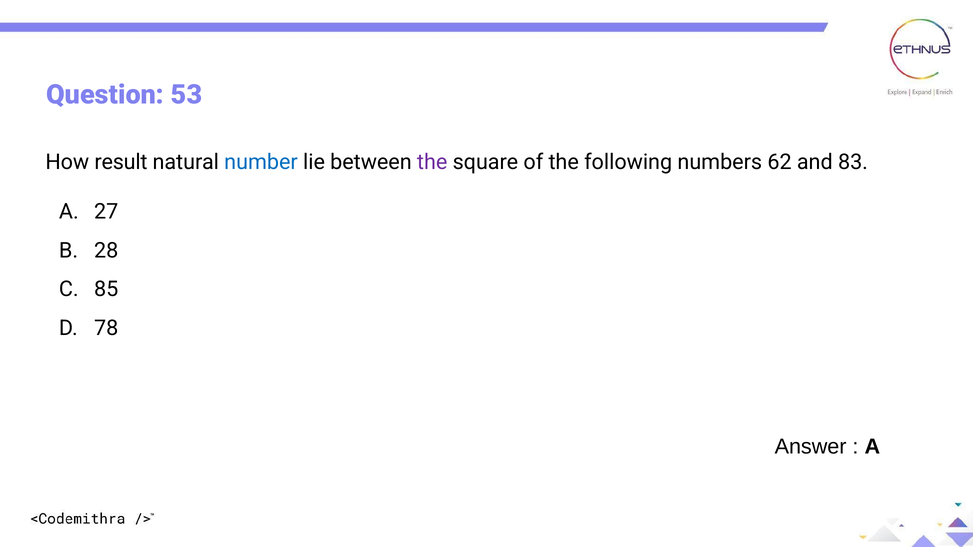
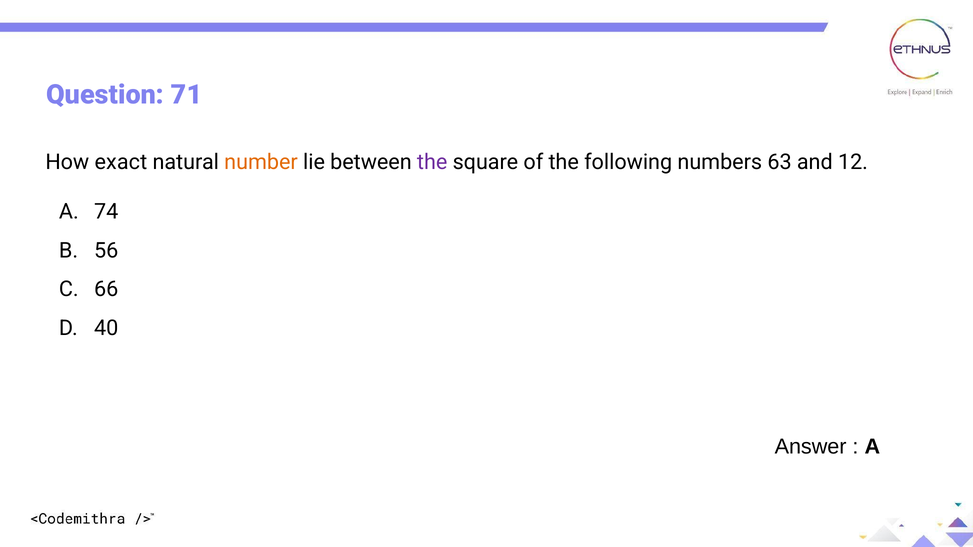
53: 53 -> 71
result: result -> exact
number colour: blue -> orange
62: 62 -> 63
83: 83 -> 12
27: 27 -> 74
28: 28 -> 56
85: 85 -> 66
78: 78 -> 40
